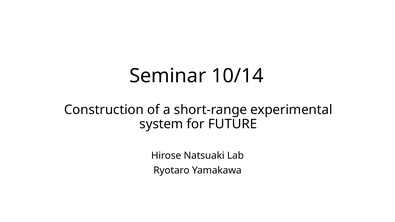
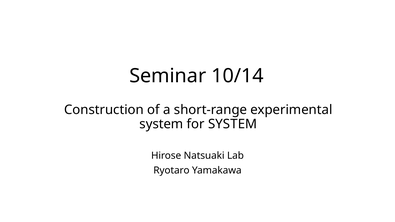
for FUTURE: FUTURE -> SYSTEM
